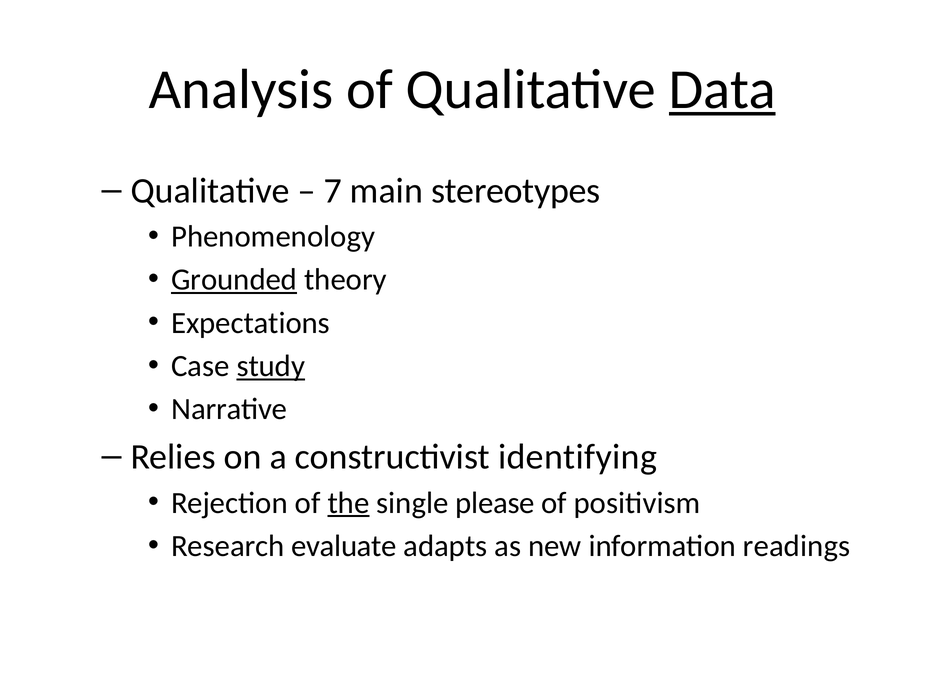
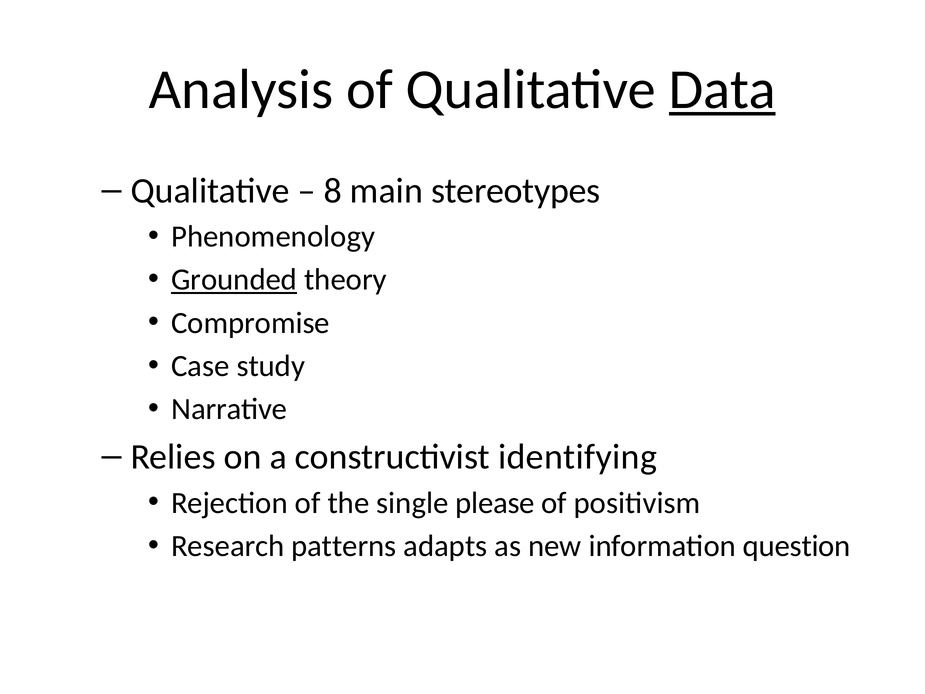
7: 7 -> 8
Expectations: Expectations -> Compromise
study underline: present -> none
the underline: present -> none
evaluate: evaluate -> patterns
readings: readings -> question
